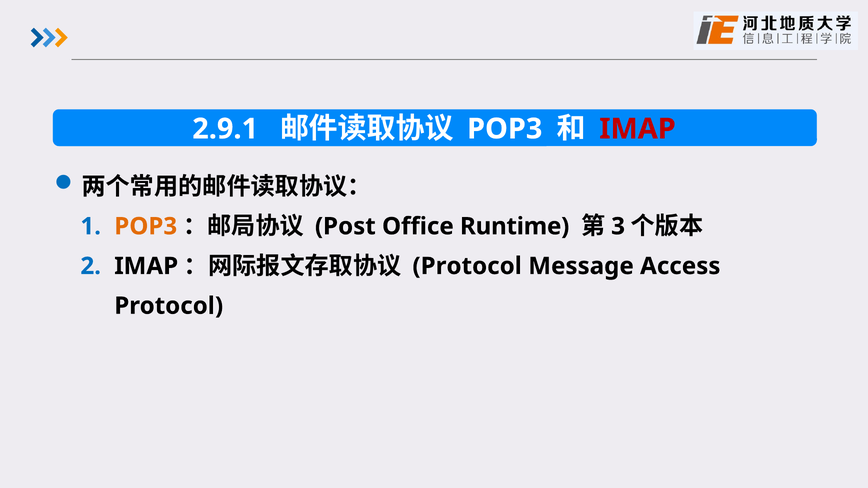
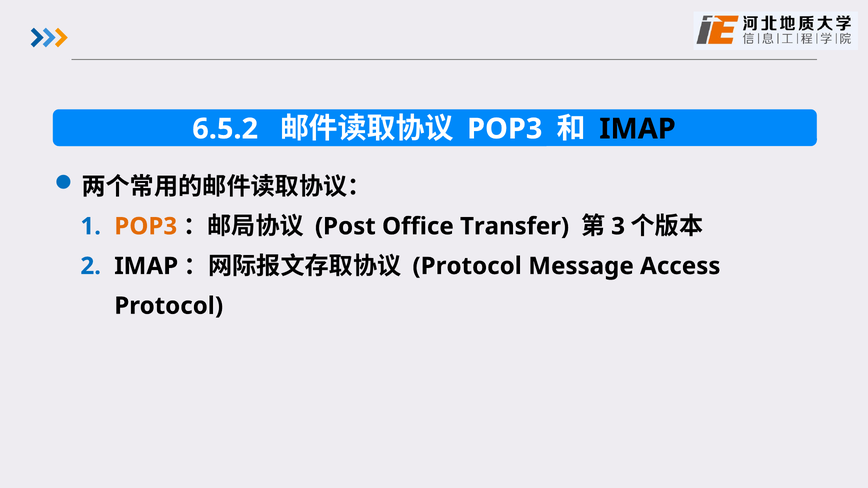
2.9.1: 2.9.1 -> 6.5.2
IMAP at (638, 129) colour: red -> black
Runtime: Runtime -> Transfer
